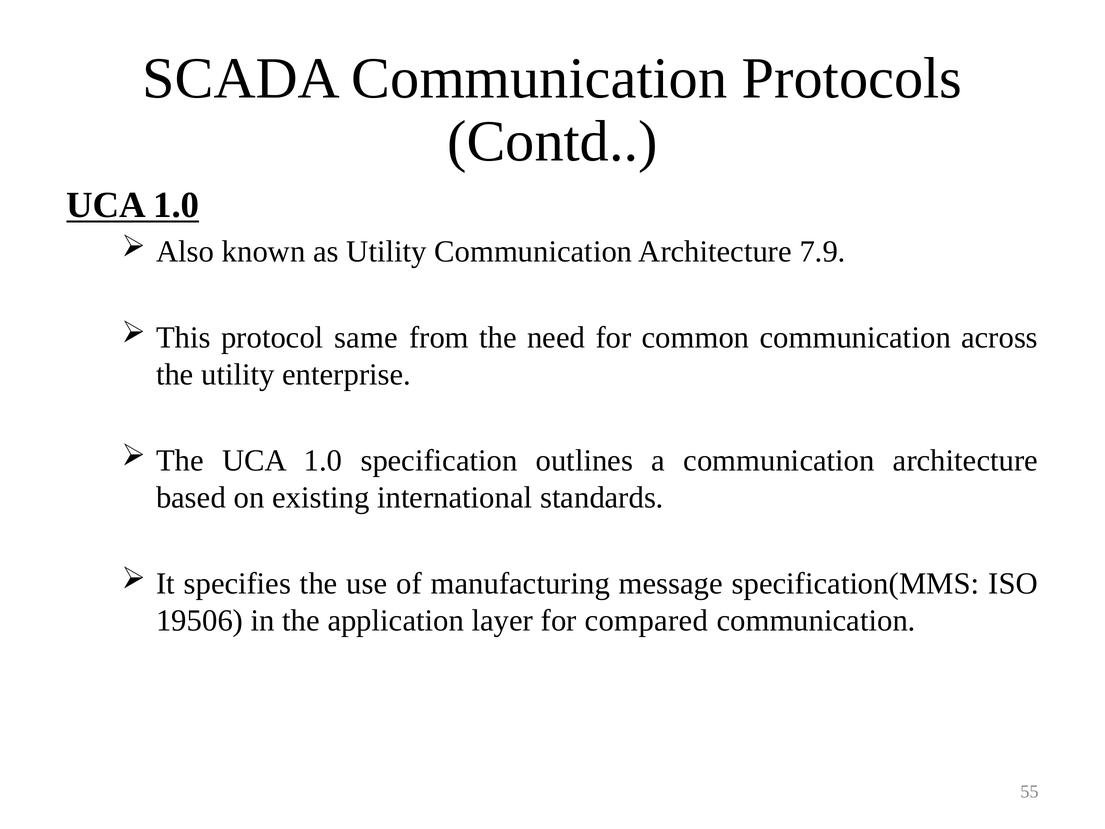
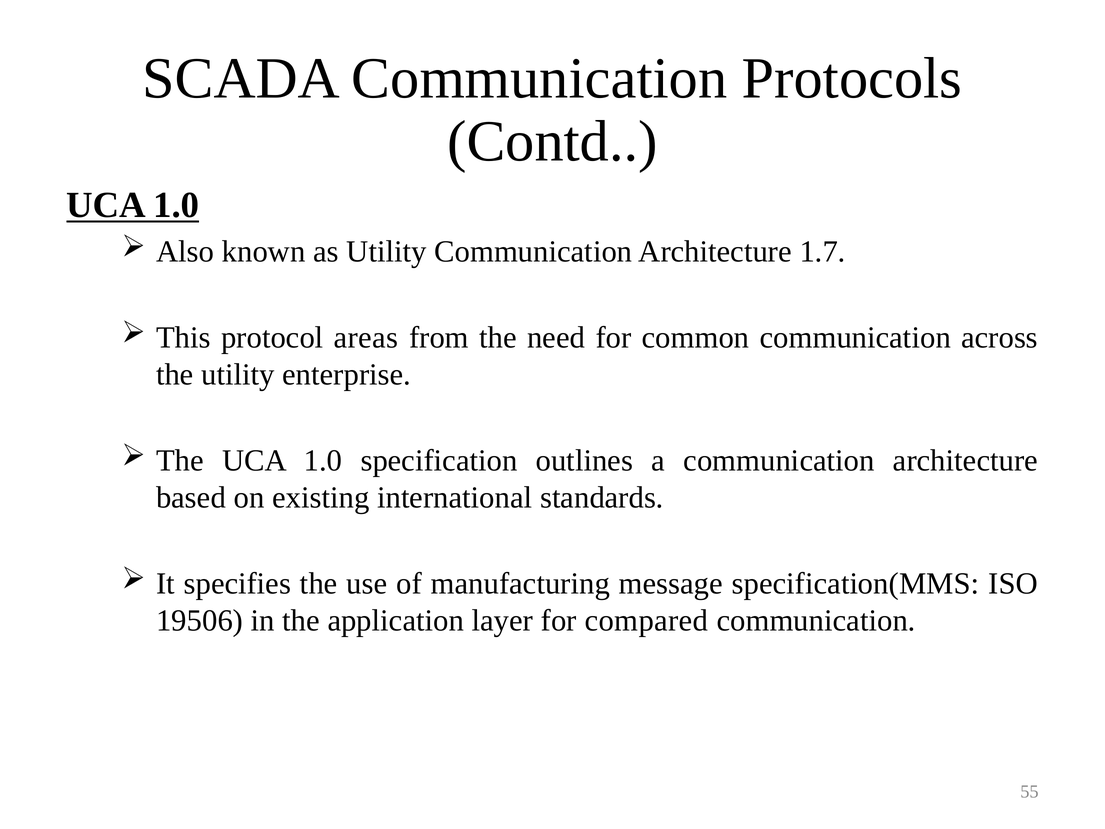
7.9: 7.9 -> 1.7
same: same -> areas
